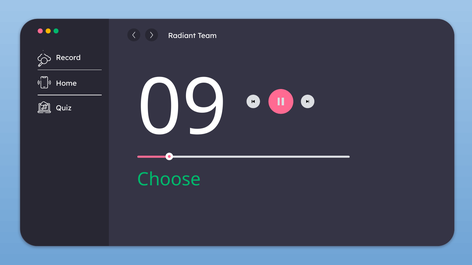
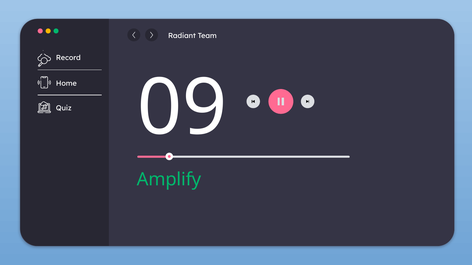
Choose: Choose -> Amplify
